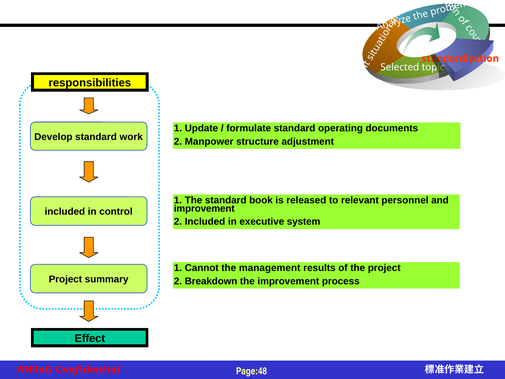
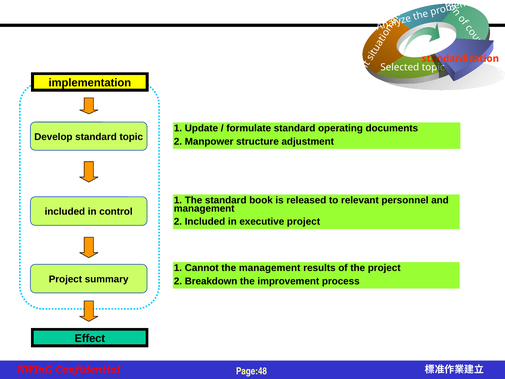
responsibilities: responsibilities -> implementation
standard work: work -> topic
improvement at (204, 208): improvement -> management
executive system: system -> project
